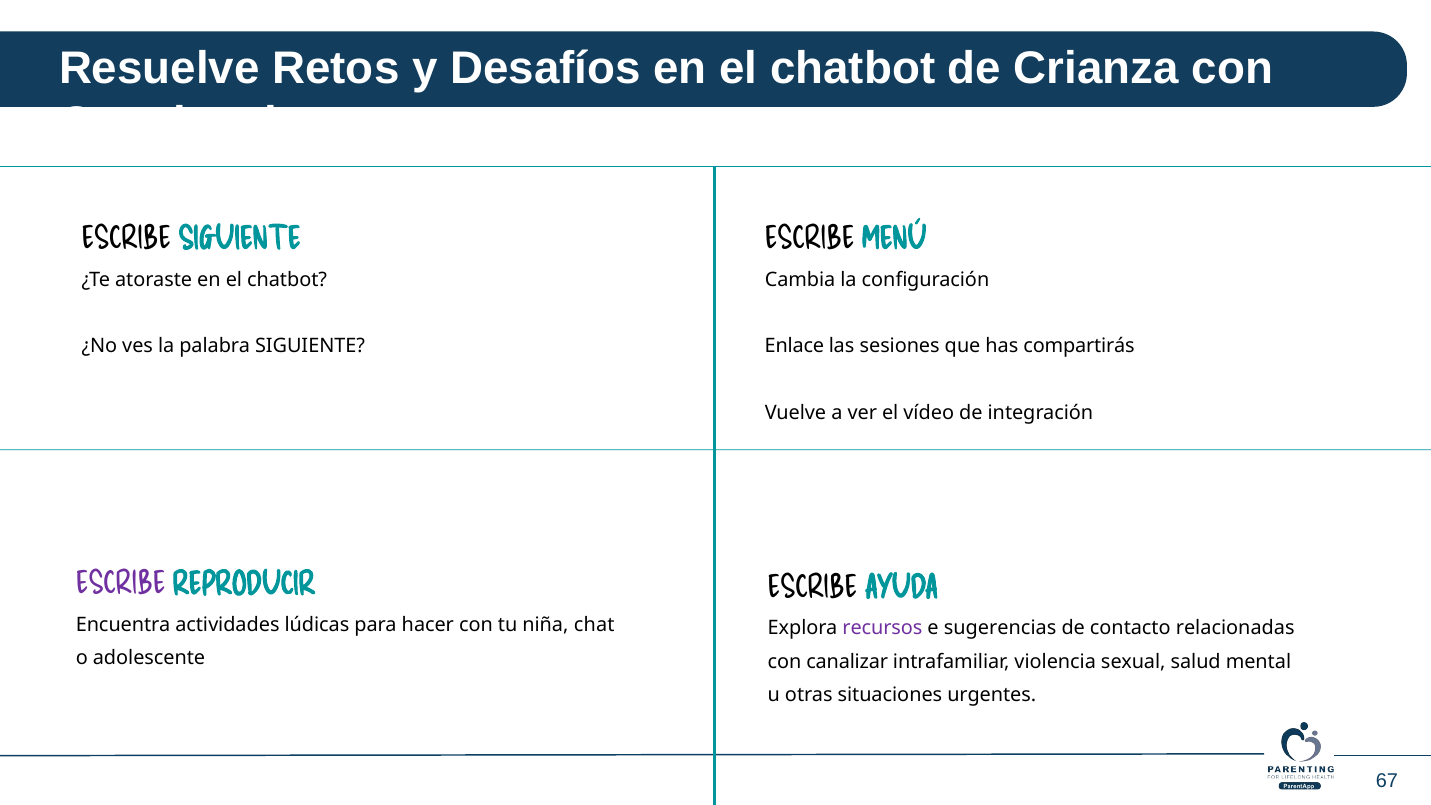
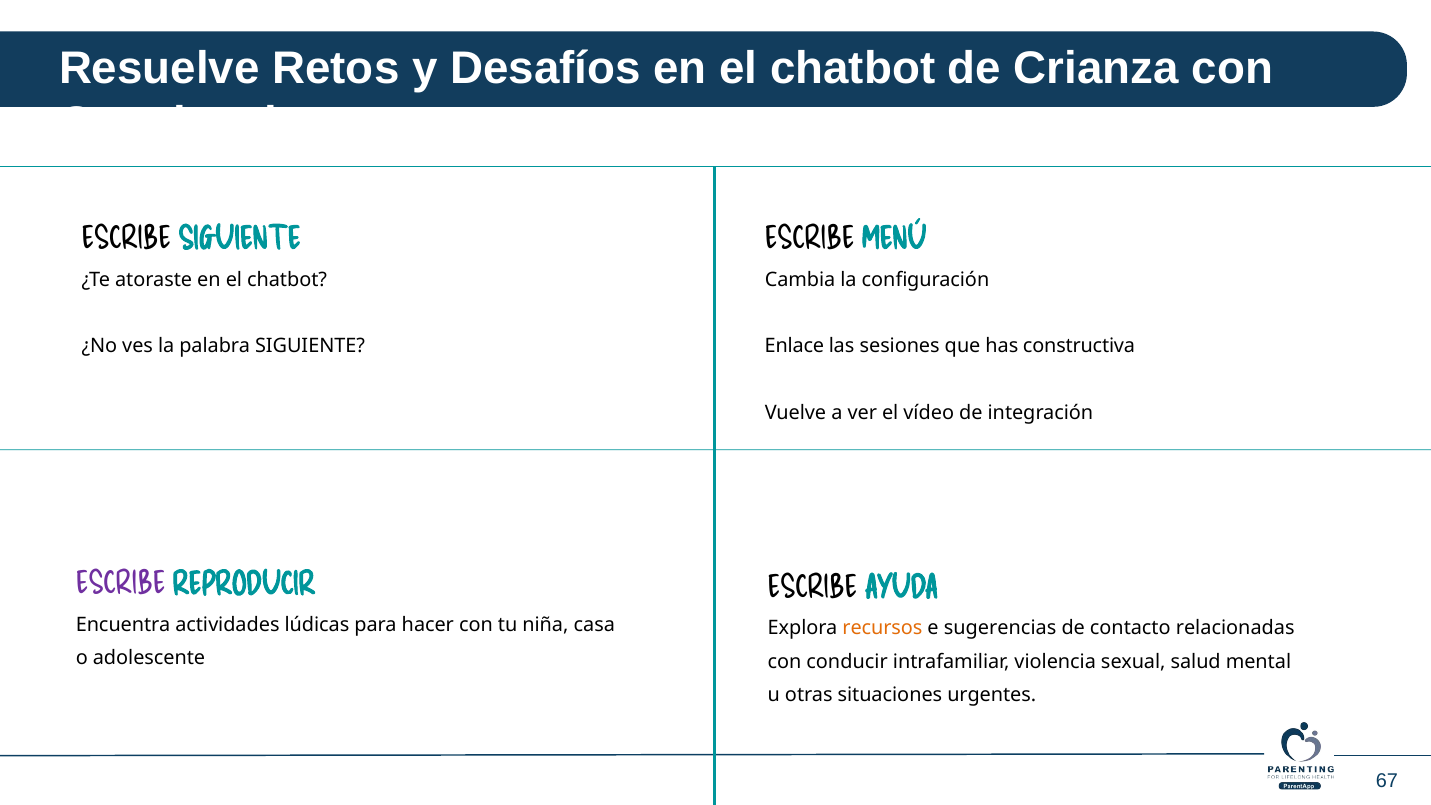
compartirás: compartirás -> constructiva
chat: chat -> casa
recursos colour: purple -> orange
canalizar: canalizar -> conducir
